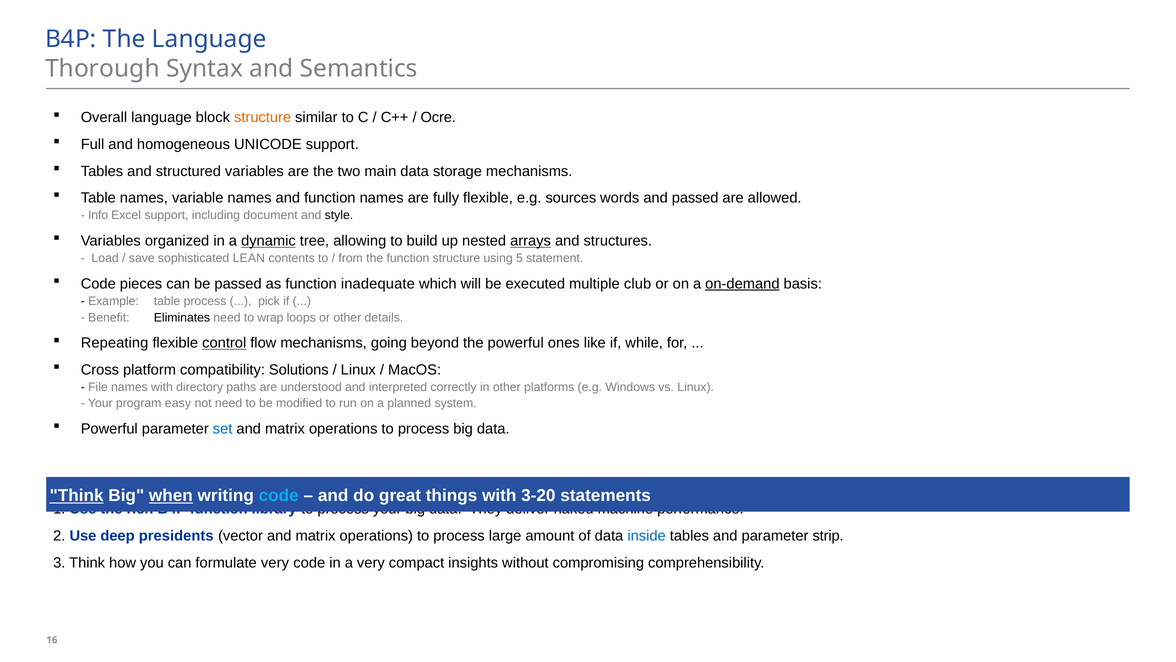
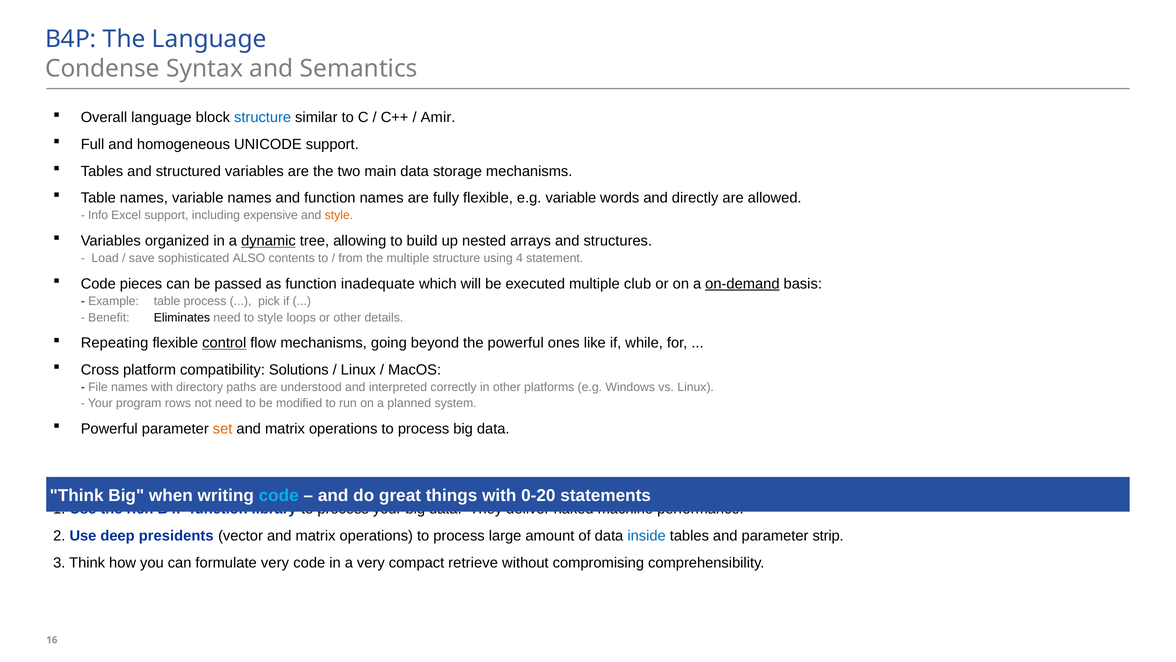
Thorough: Thorough -> Condense
structure at (263, 118) colour: orange -> blue
Ocre: Ocre -> Amir
e.g sources: sources -> variable
and passed: passed -> directly
document: document -> expensive
style at (339, 215) colour: black -> orange
arrays underline: present -> none
LEAN: LEAN -> ALSO
the function: function -> multiple
5: 5 -> 4
to wrap: wrap -> style
easy: easy -> rows
set colour: blue -> orange
Think at (77, 495) underline: present -> none
when underline: present -> none
3-20: 3-20 -> 0-20
insights: insights -> retrieve
